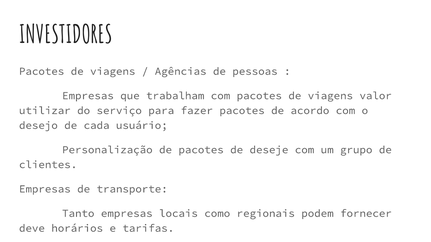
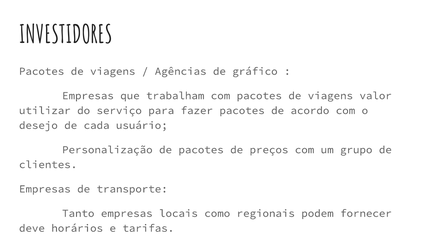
pessoas: pessoas -> gráfico
deseje: deseje -> preços
